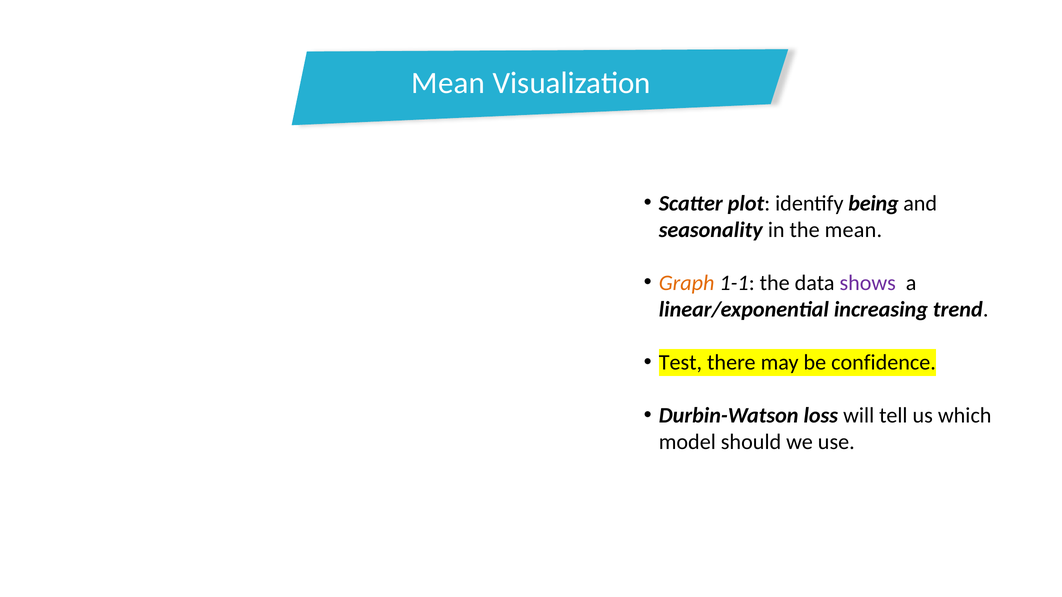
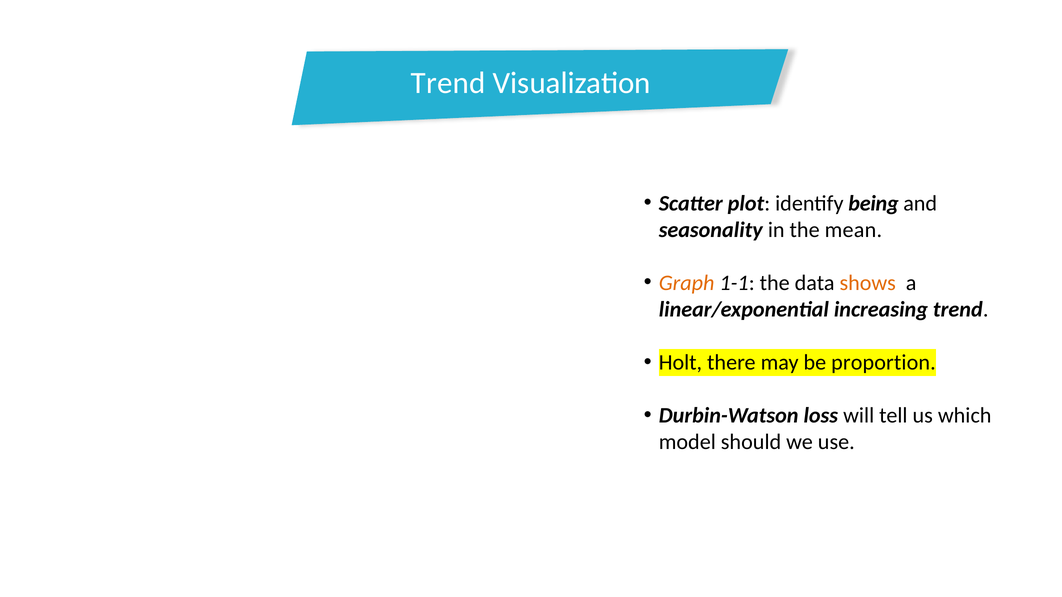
Mean at (448, 83): Mean -> Trend
shows colour: purple -> orange
Test: Test -> Holt
confidence: confidence -> proportion
